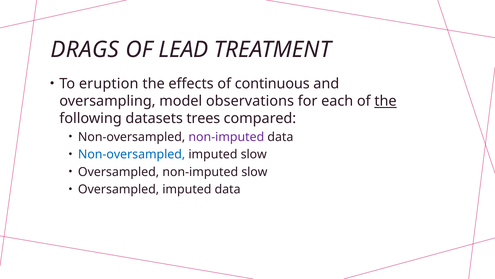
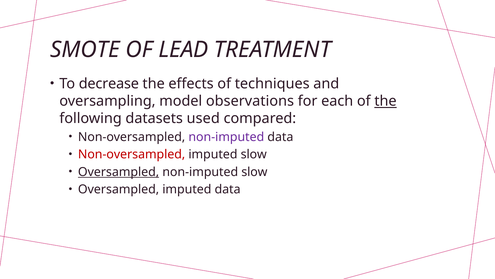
DRAGS: DRAGS -> SMOTE
eruption: eruption -> decrease
continuous: continuous -> techniques
trees: trees -> used
Non-oversampled at (132, 154) colour: blue -> red
Oversampled at (119, 172) underline: none -> present
